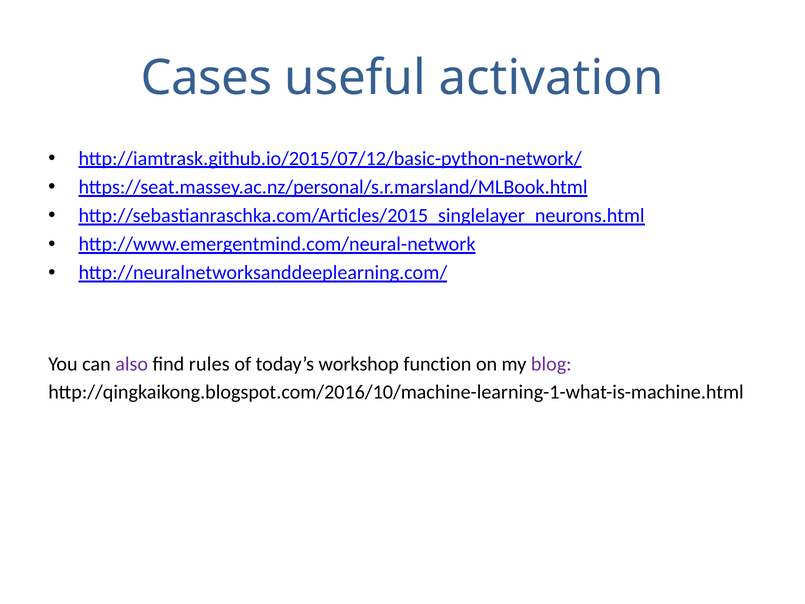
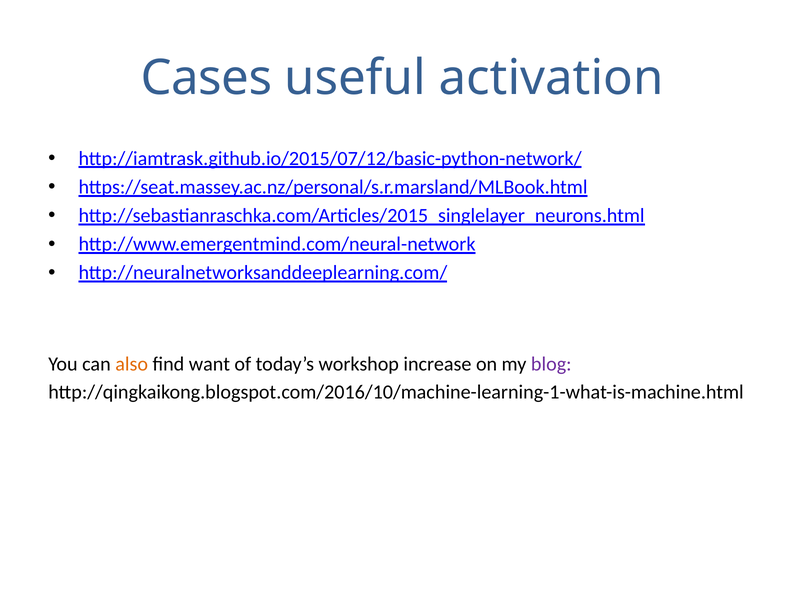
also colour: purple -> orange
rules: rules -> want
function: function -> increase
